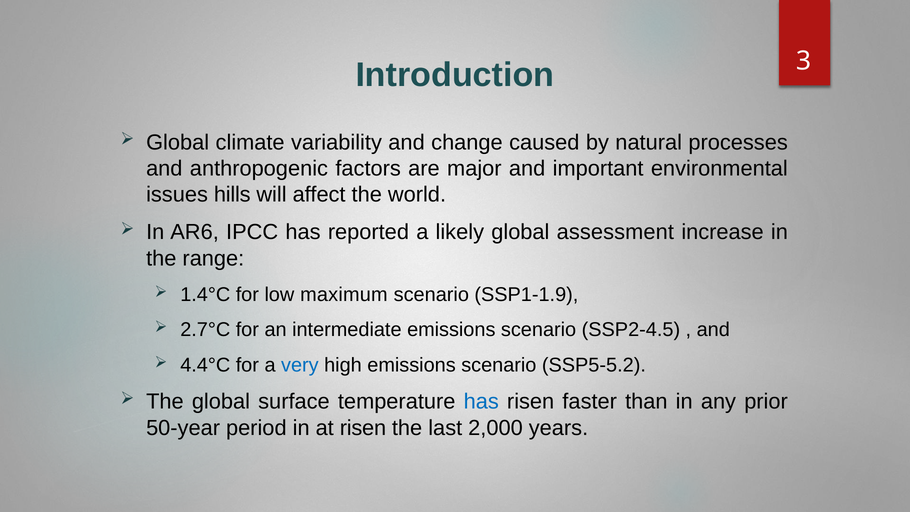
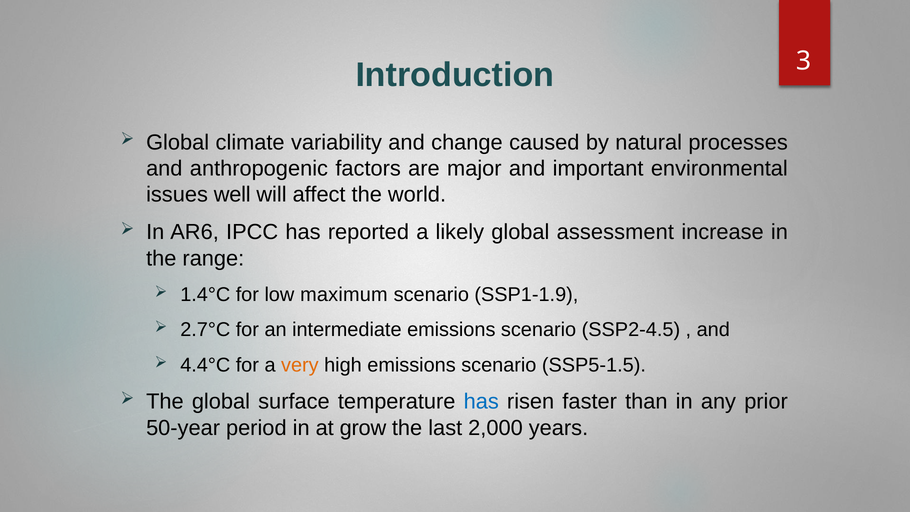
hills: hills -> well
very colour: blue -> orange
SSP5-5.2: SSP5-5.2 -> SSP5-1.5
at risen: risen -> grow
